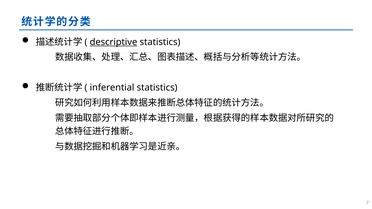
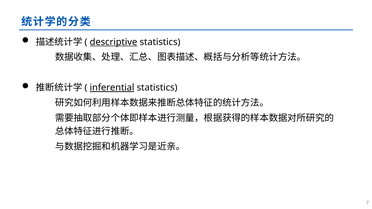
inferential underline: none -> present
